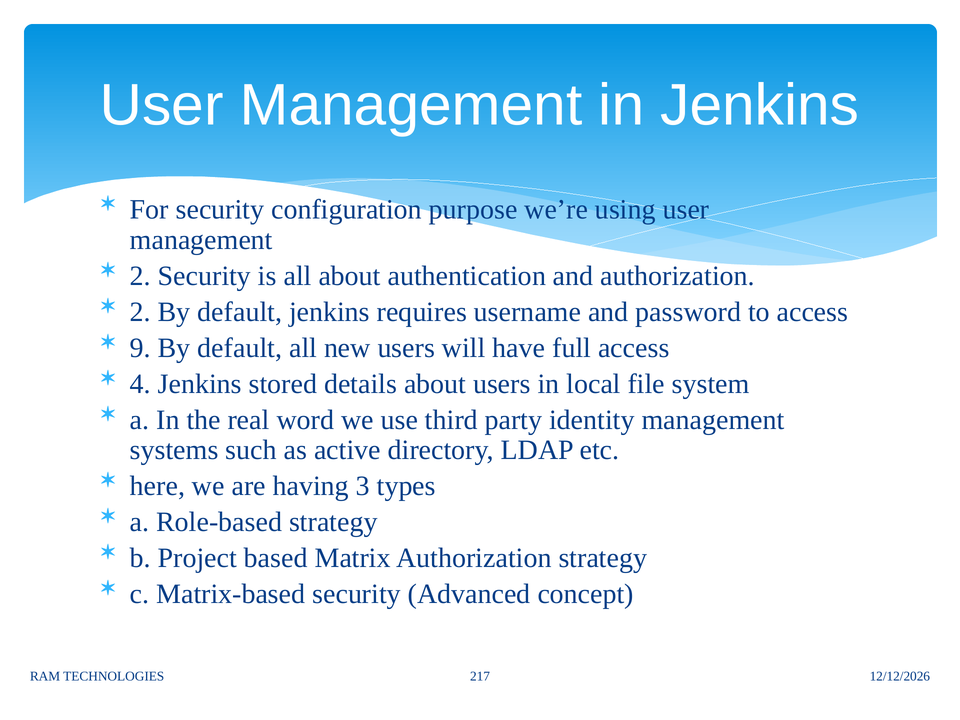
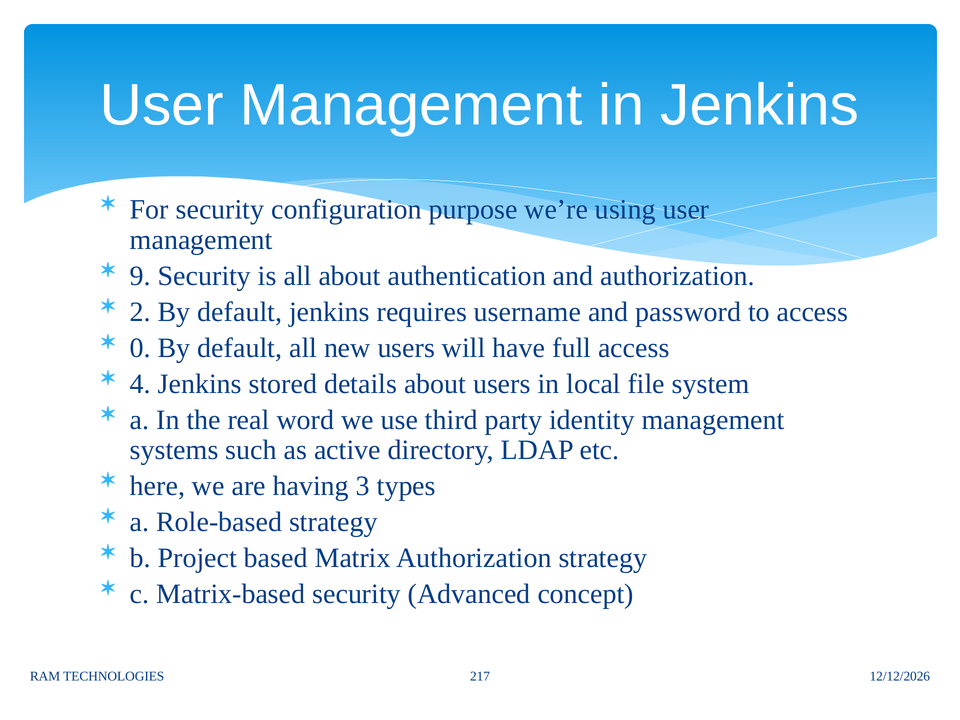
2 at (140, 276): 2 -> 9
9: 9 -> 0
